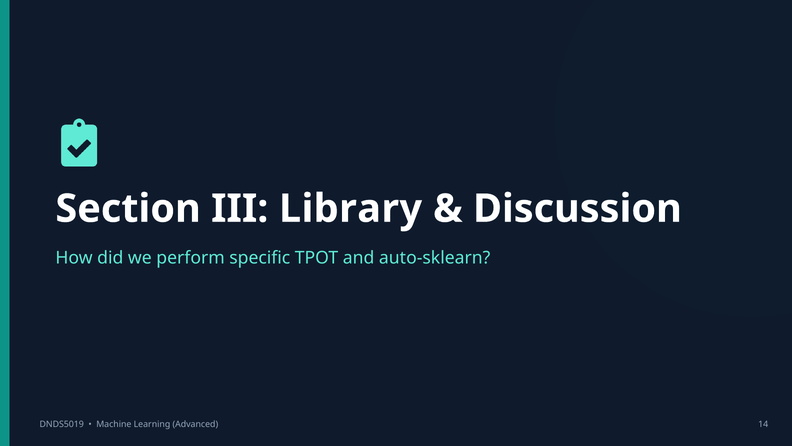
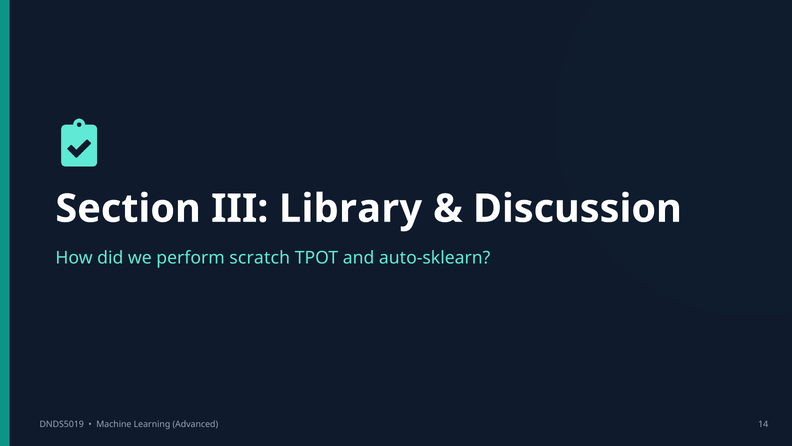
specific: specific -> scratch
